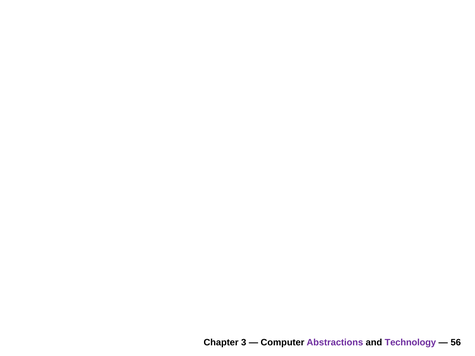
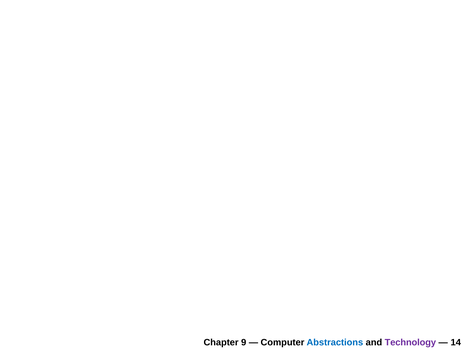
3: 3 -> 9
Abstractions colour: purple -> blue
56: 56 -> 14
